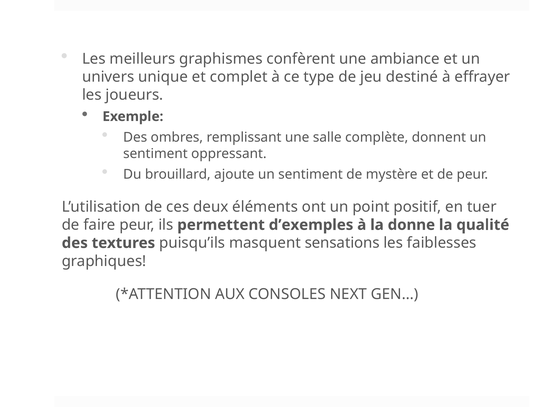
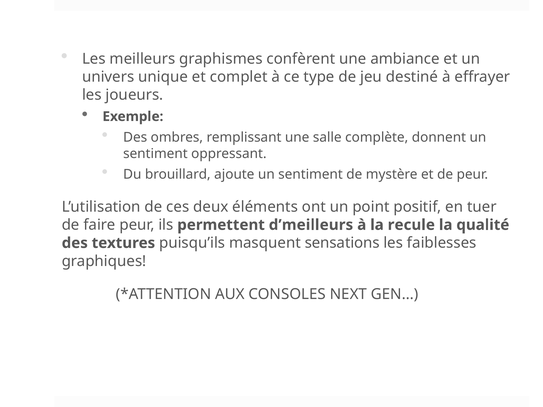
d’exemples: d’exemples -> d’meilleurs
donne: donne -> recule
